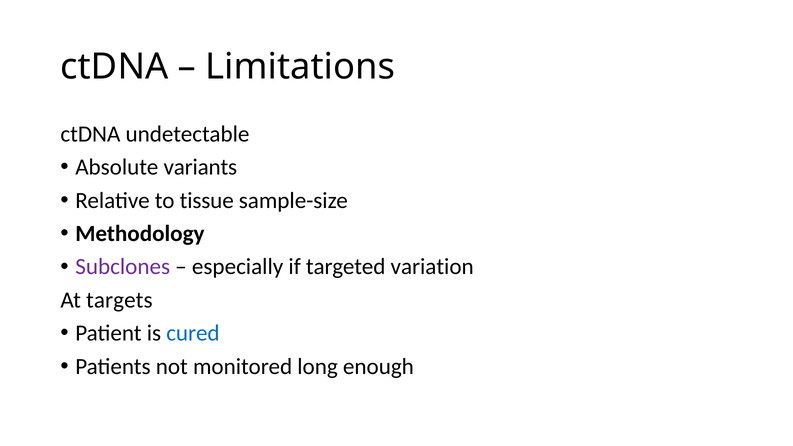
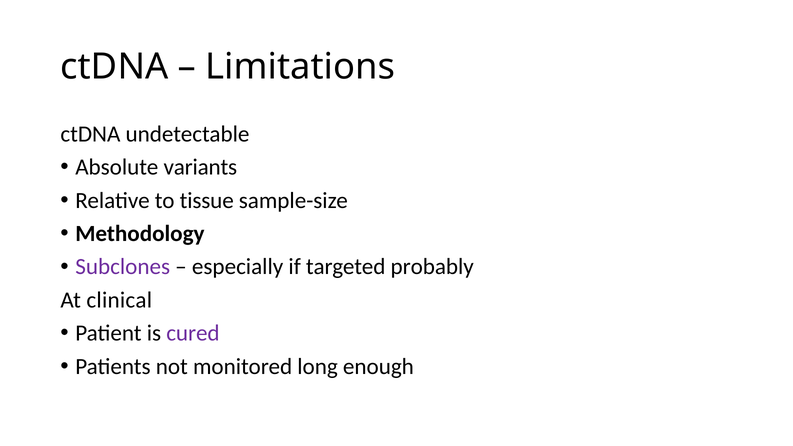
variation: variation -> probably
targets: targets -> clinical
cured colour: blue -> purple
